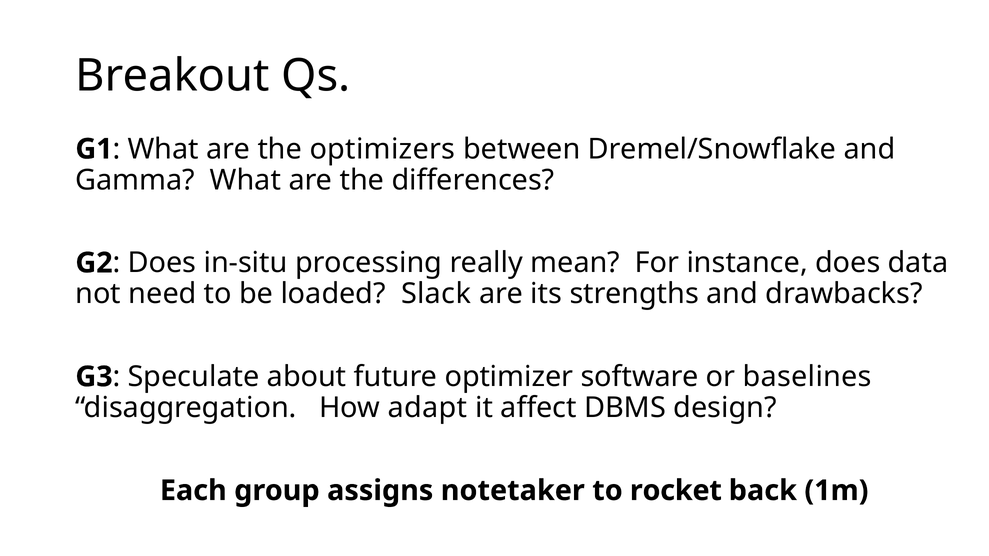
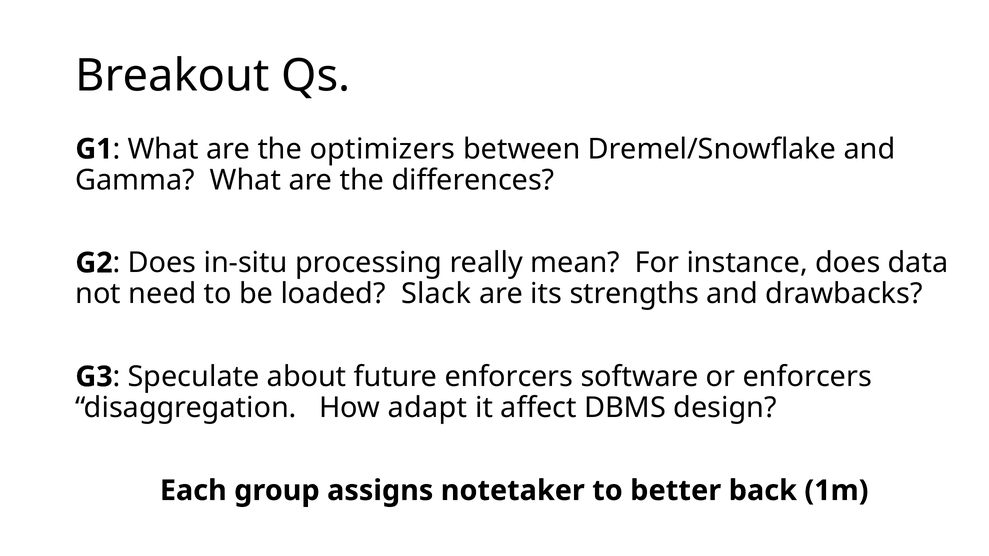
future optimizer: optimizer -> enforcers
or baselines: baselines -> enforcers
rocket: rocket -> better
